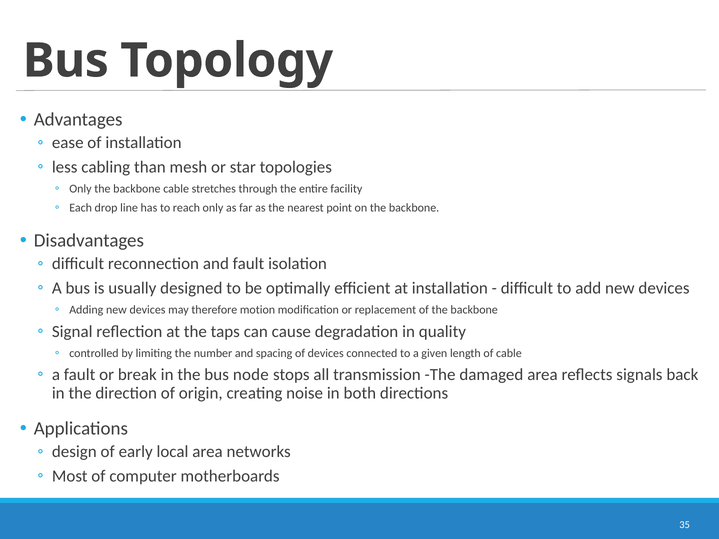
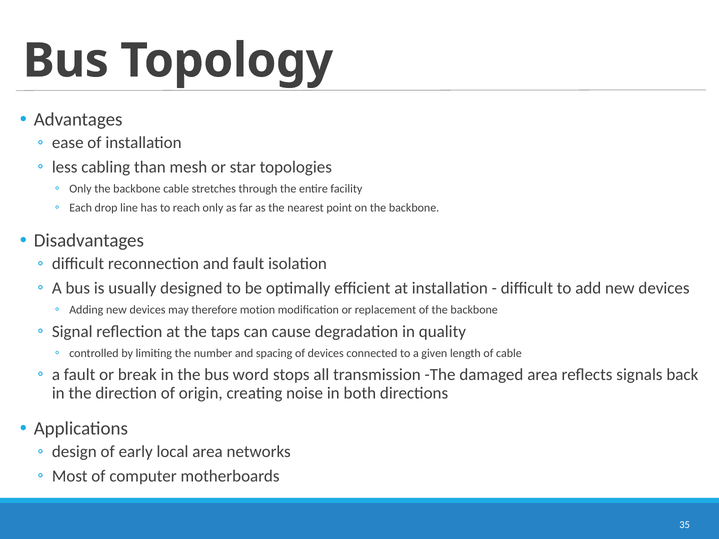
node: node -> word
